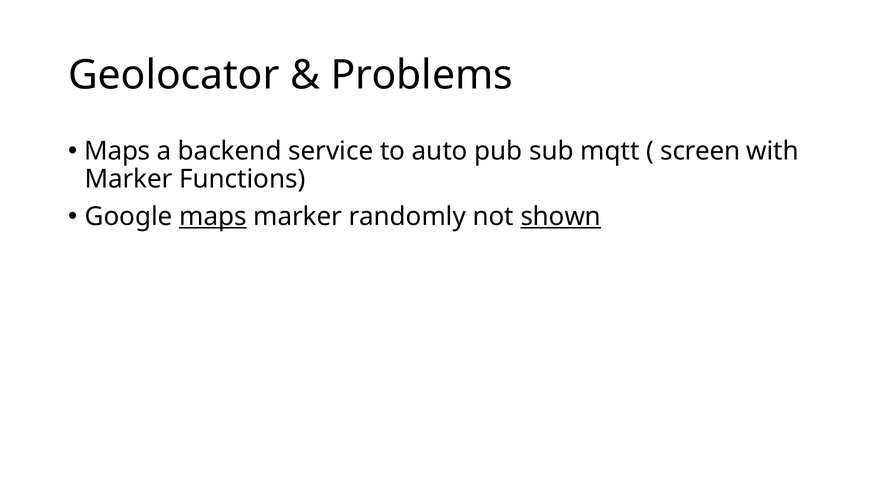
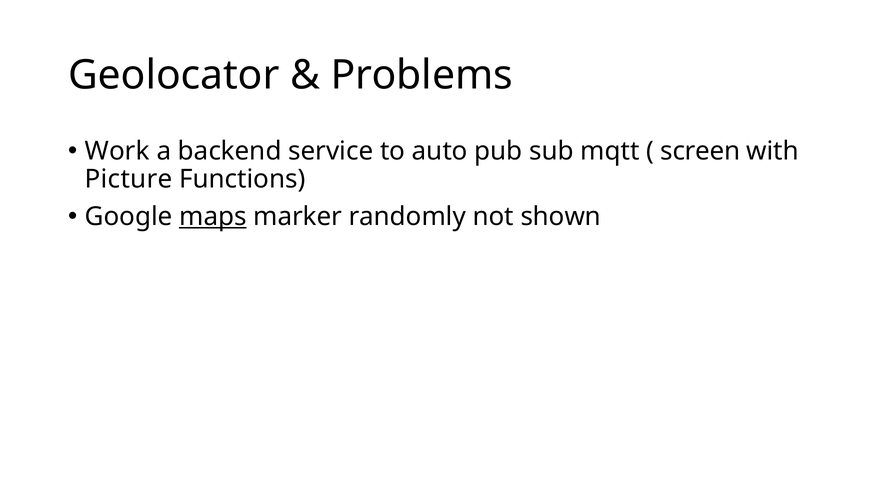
Maps at (117, 151): Maps -> Work
Marker at (129, 179): Marker -> Picture
shown underline: present -> none
